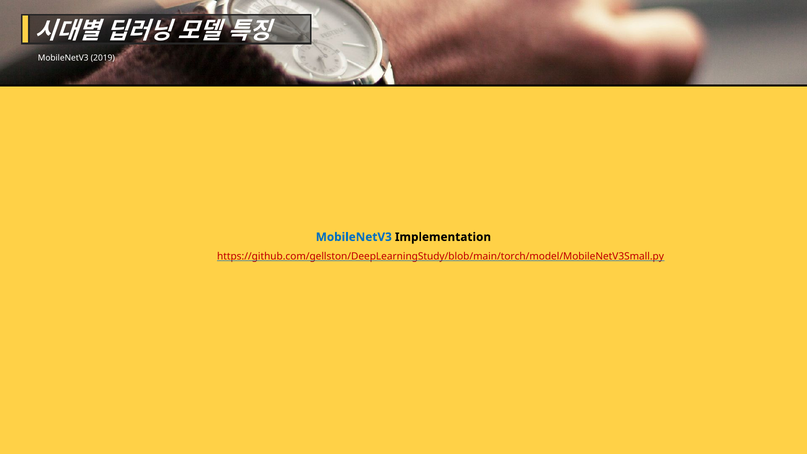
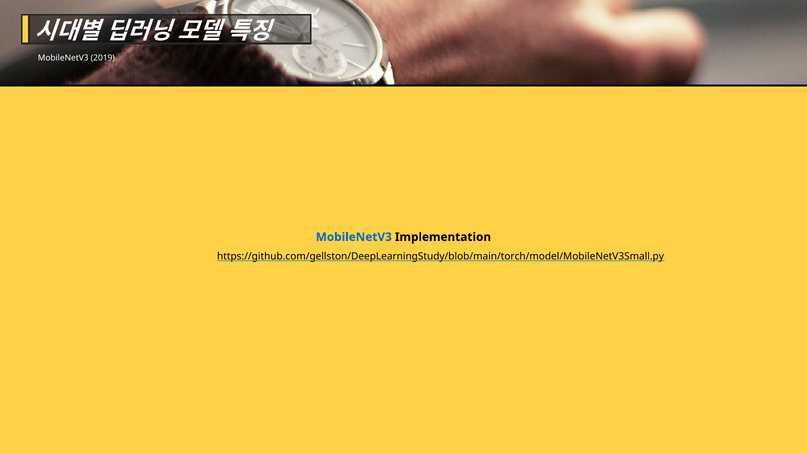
https://github.com/gellston/DeepLearningStudy/blob/main/torch/model/MobileNetV3Small.py colour: red -> black
